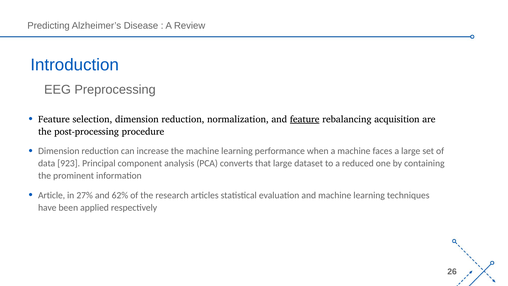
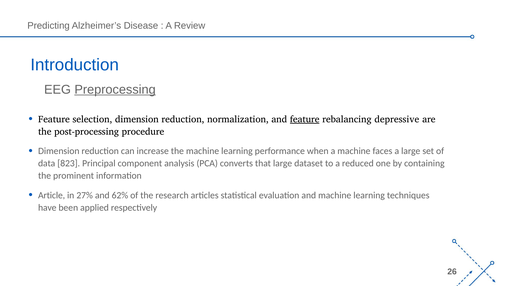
Preprocessing underline: none -> present
acquisition: acquisition -> depressive
923: 923 -> 823
